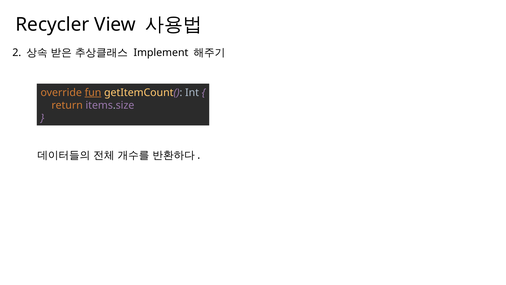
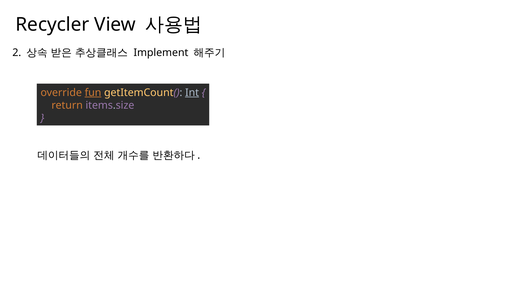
Int underline: none -> present
